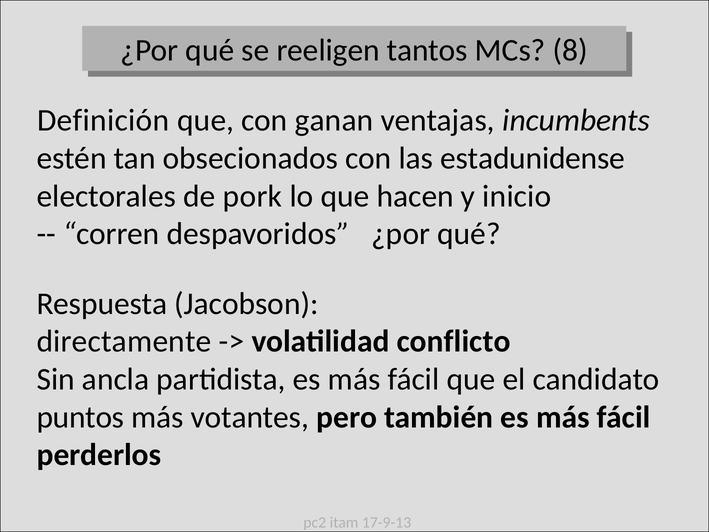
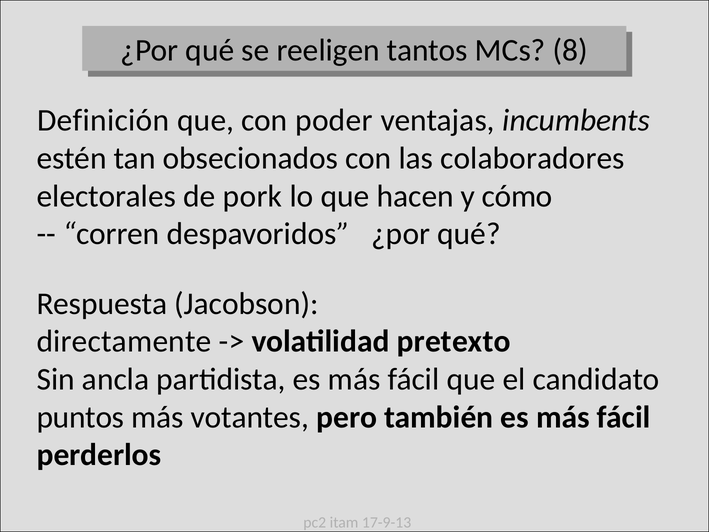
ganan: ganan -> poder
estadunidense: estadunidense -> colaboradores
inicio: inicio -> cómo
conflicto: conflicto -> pretexto
